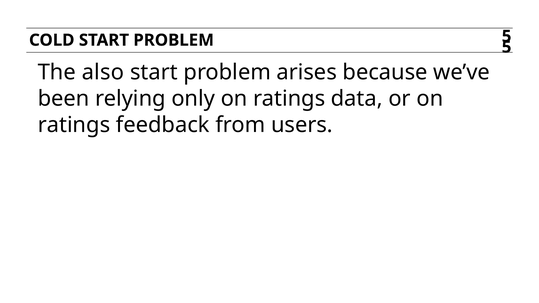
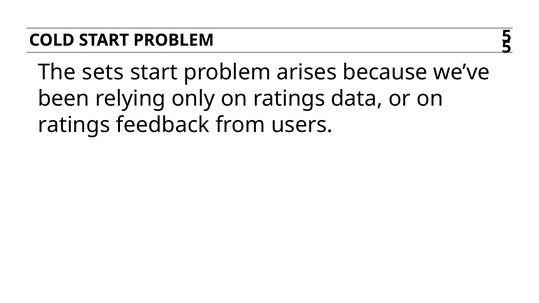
also: also -> sets
